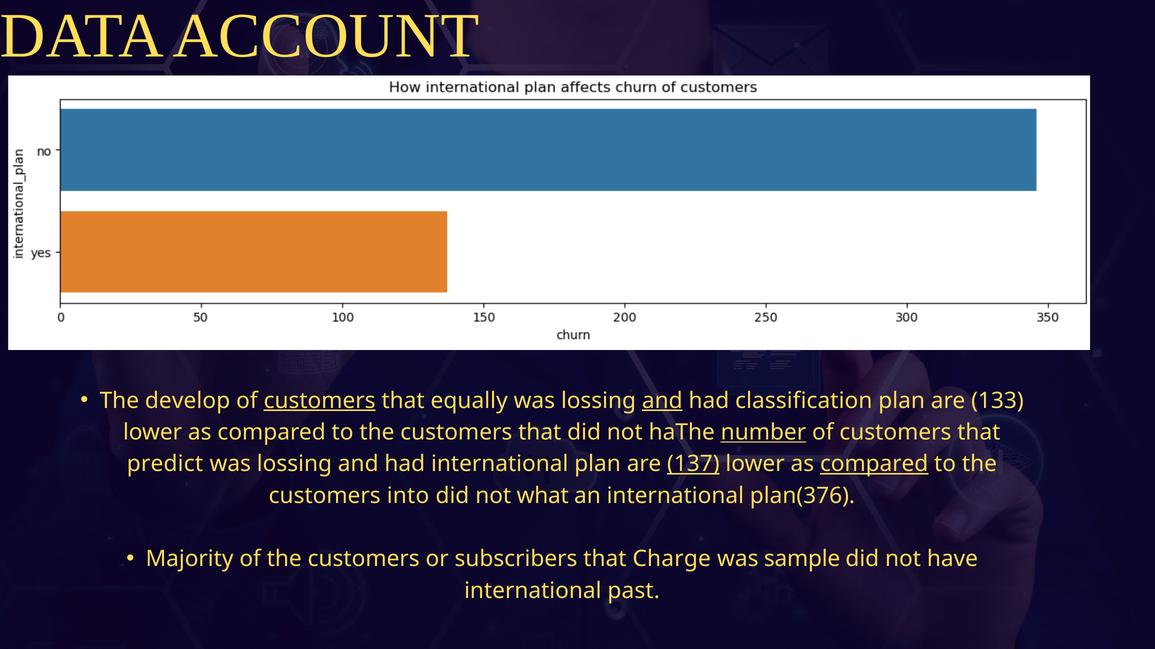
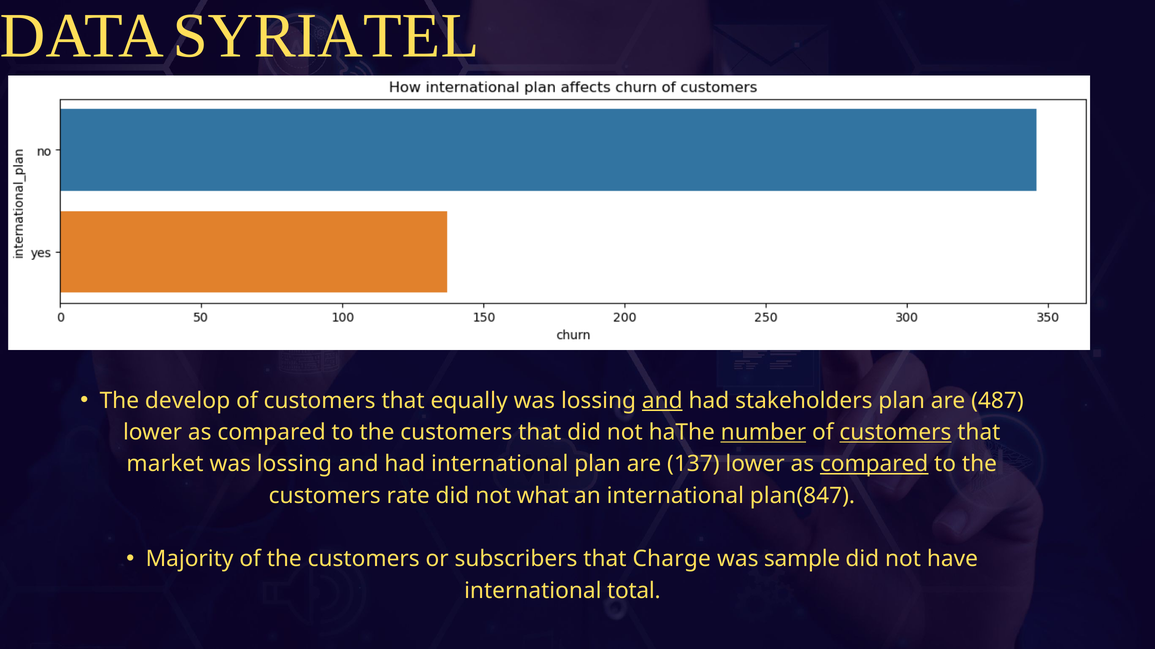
ACCOUNT: ACCOUNT -> SYRIATEL
customers at (320, 401) underline: present -> none
classification: classification -> stakeholders
133: 133 -> 487
customers at (895, 433) underline: none -> present
predict: predict -> market
137 underline: present -> none
into: into -> rate
plan(376: plan(376 -> plan(847
past: past -> total
